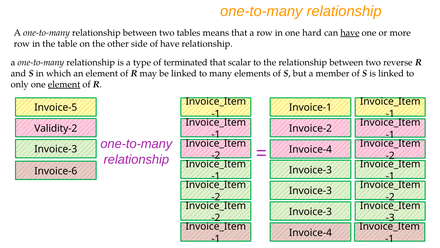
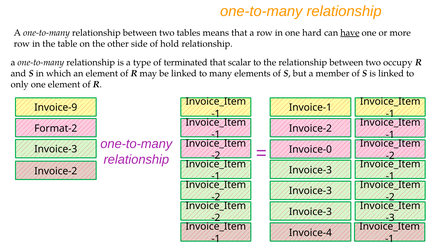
of have: have -> hold
reverse: reverse -> occupy
element at (64, 84) underline: present -> none
Invoice-5: Invoice-5 -> Invoice-9
Validity-2: Validity-2 -> Format-2
Invoice-4 at (310, 149): Invoice-4 -> Invoice-0
Invoice-6 at (56, 171): Invoice-6 -> Invoice-2
